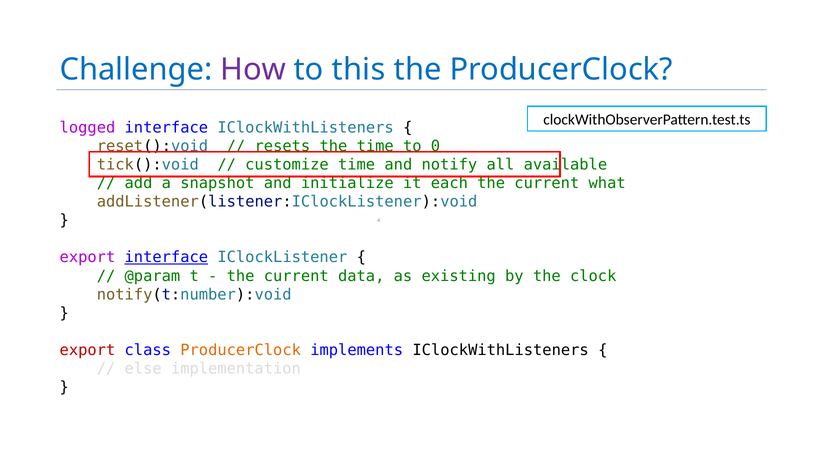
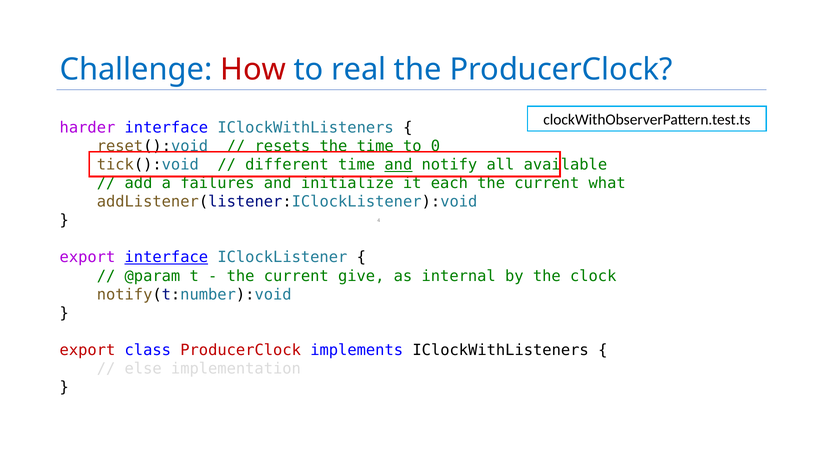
How colour: purple -> red
this: this -> real
logged: logged -> harder
customize: customize -> different
and at (398, 165) underline: none -> present
snapshot: snapshot -> failures
data: data -> give
existing: existing -> internal
ProducerClock at (241, 350) colour: orange -> red
